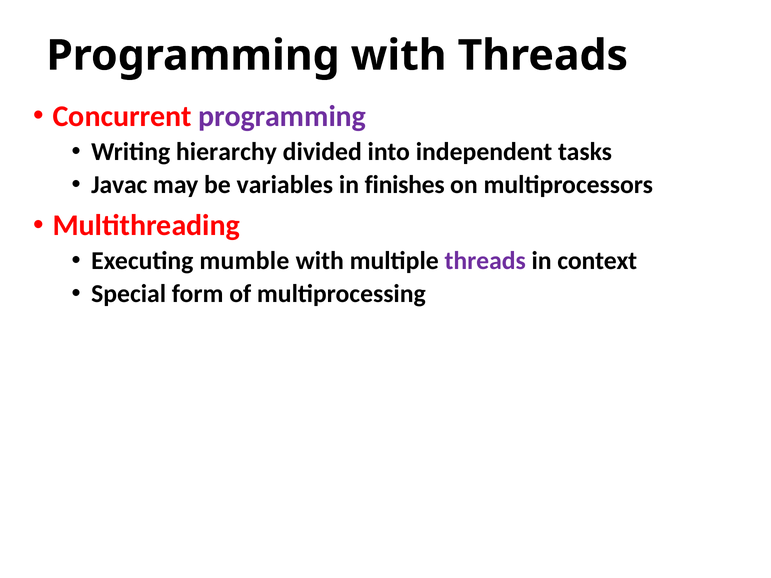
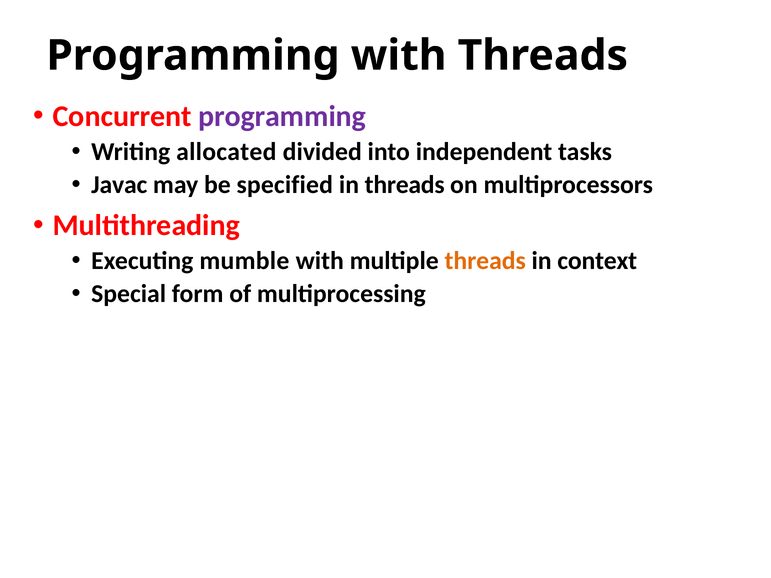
hierarchy: hierarchy -> allocated
variables: variables -> specified
in finishes: finishes -> threads
threads at (485, 261) colour: purple -> orange
